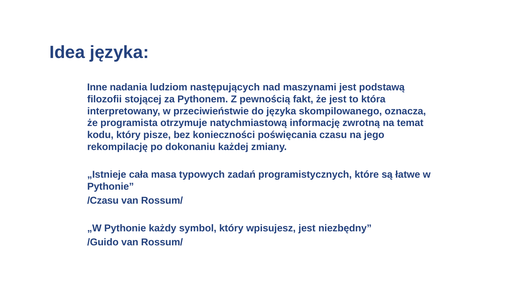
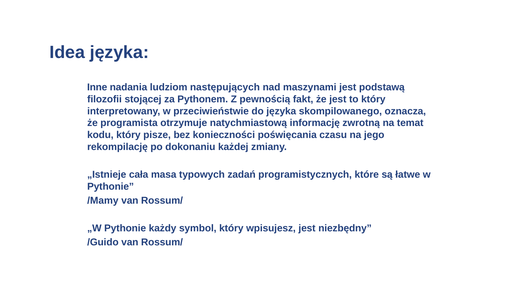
to która: która -> który
/Czasu: /Czasu -> /Mamy
